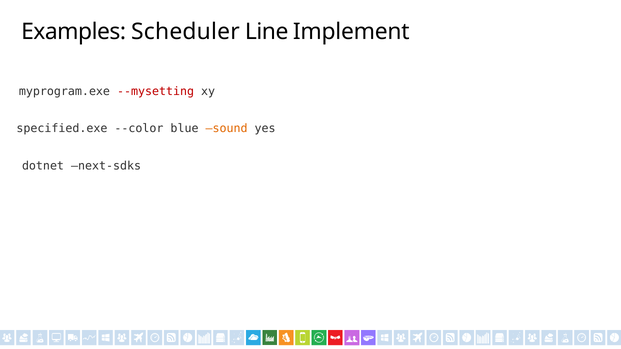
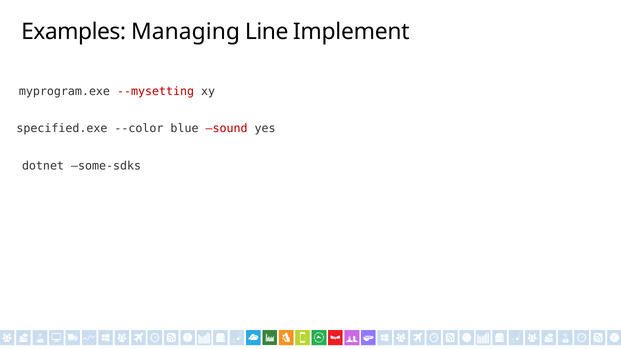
Scheduler: Scheduler -> Managing
sound colour: orange -> red
next-sdks: next-sdks -> some-sdks
